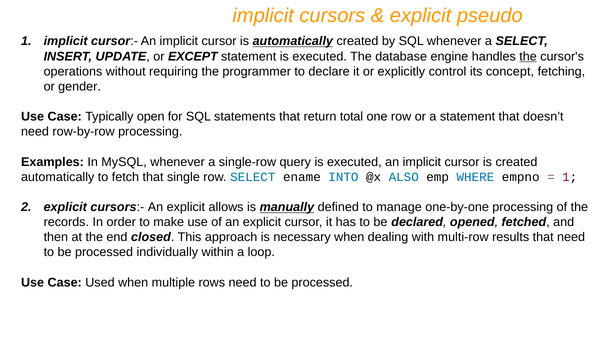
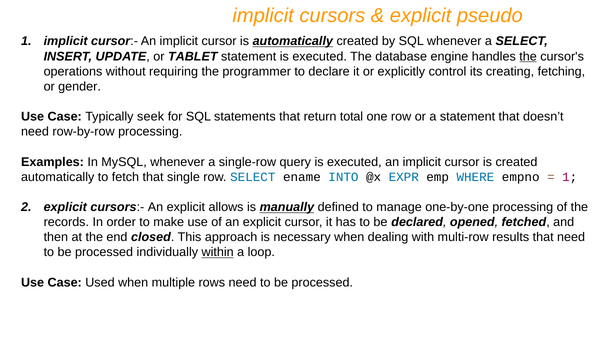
EXCEPT: EXCEPT -> TABLET
concept: concept -> creating
open: open -> seek
ALSO: ALSO -> EXPR
within underline: none -> present
